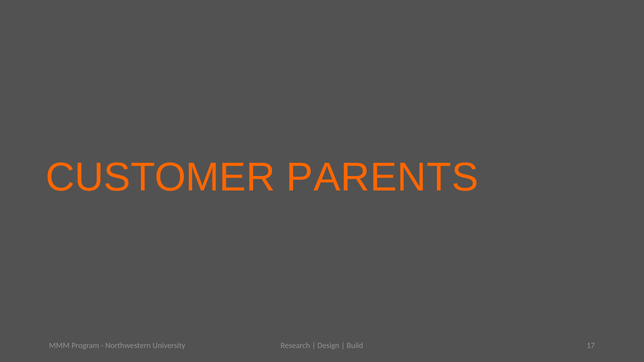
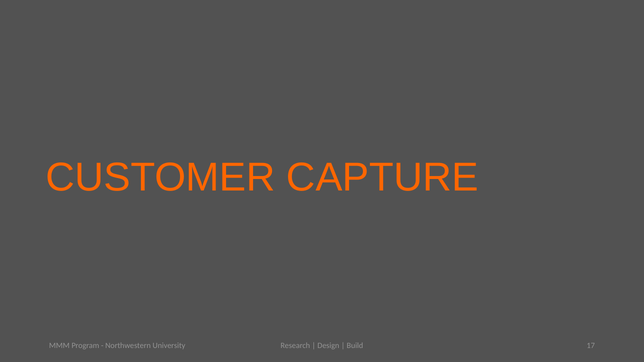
PARENTS: PARENTS -> CAPTURE
